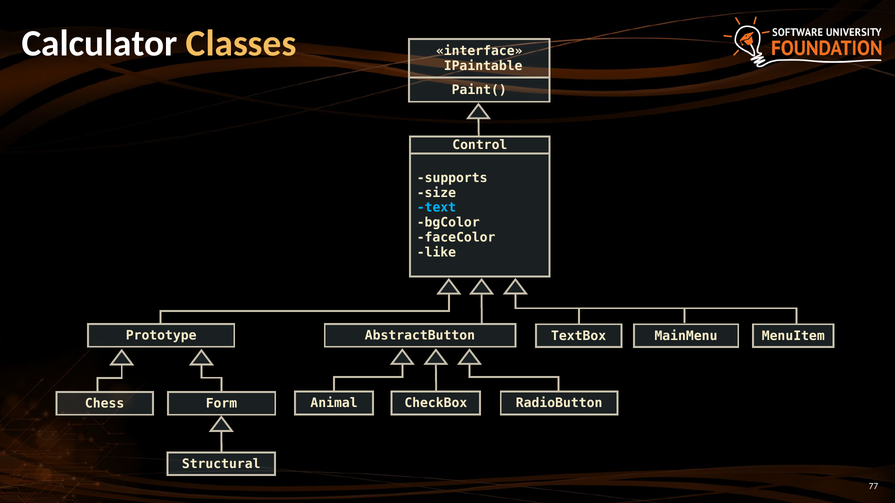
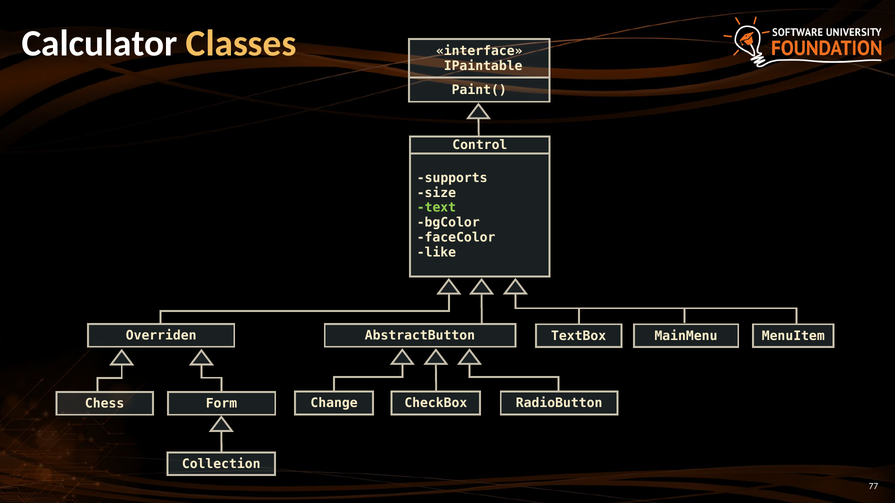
text colour: light blue -> light green
Prototype: Prototype -> Overriden
Animal: Animal -> Change
Structural: Structural -> Collection
